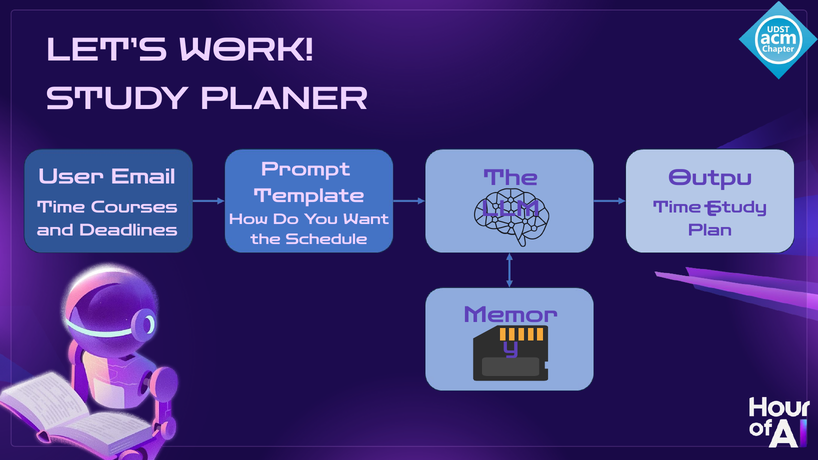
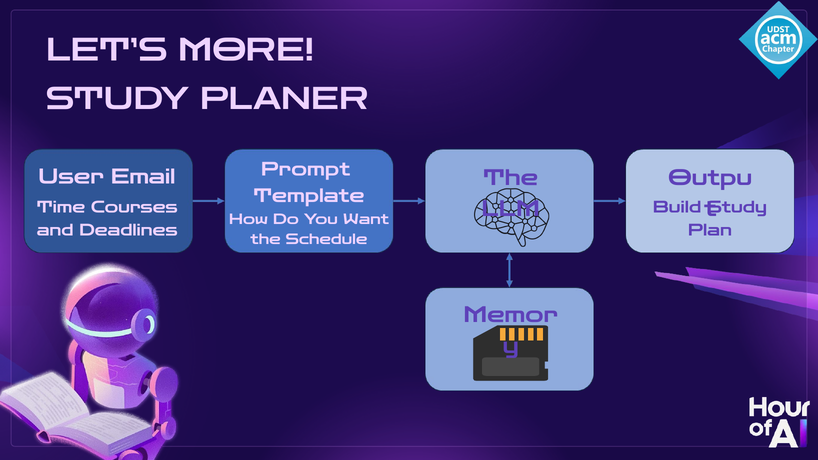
WORK: WORK -> MORE
Time at (677, 207): Time -> Build
